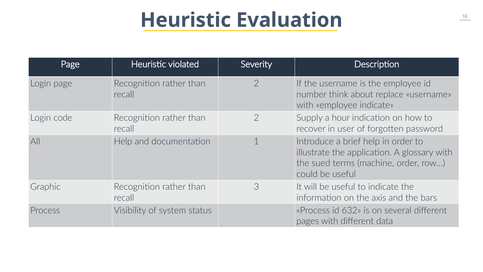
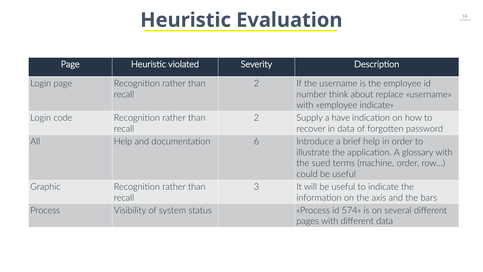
hour: hour -> have
in user: user -> data
1: 1 -> 6
632: 632 -> 574
